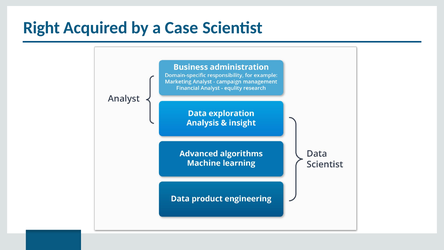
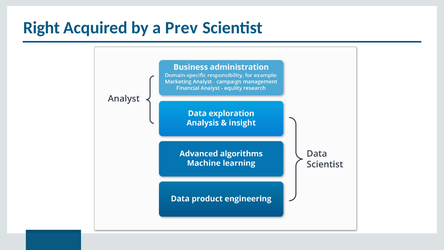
Case: Case -> Prev
